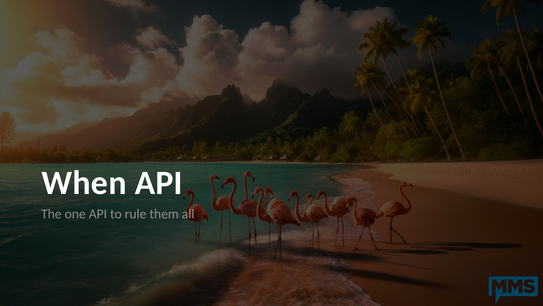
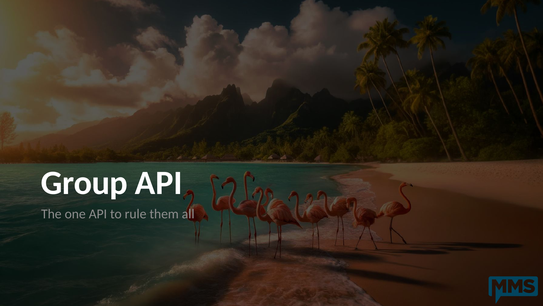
When: When -> Group
